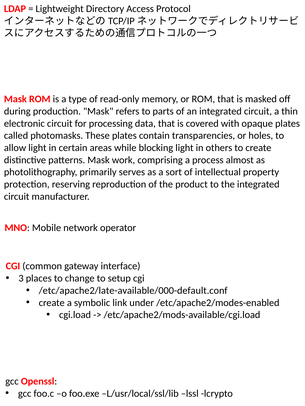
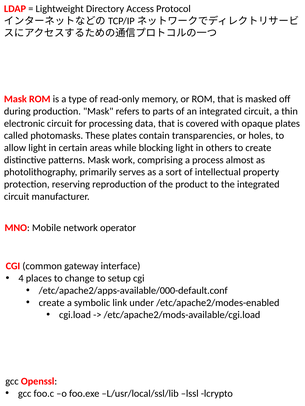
3: 3 -> 4
/etc/apache2/late-available/000-default.conf: /etc/apache2/late-available/000-default.conf -> /etc/apache2/apps-available/000-default.conf
